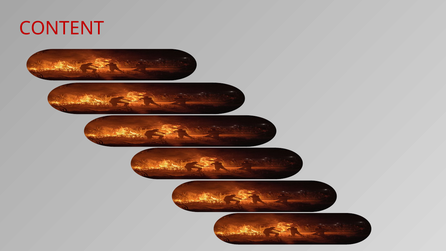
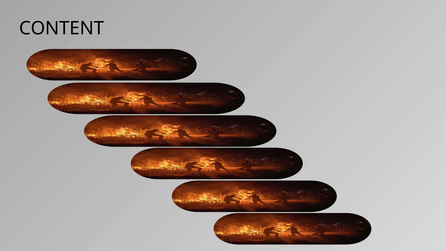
CONTENT colour: red -> black
